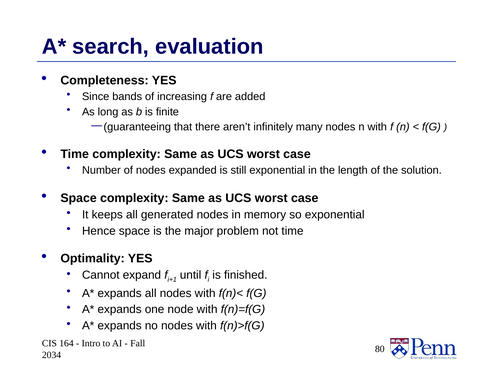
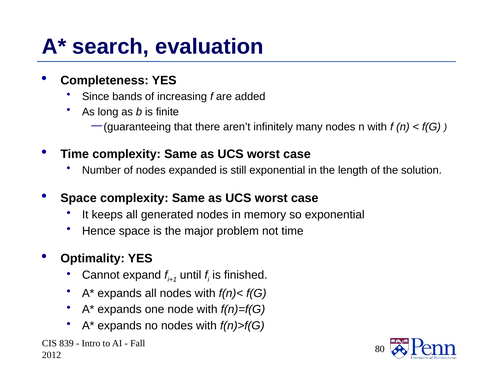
164: 164 -> 839
2034: 2034 -> 2012
